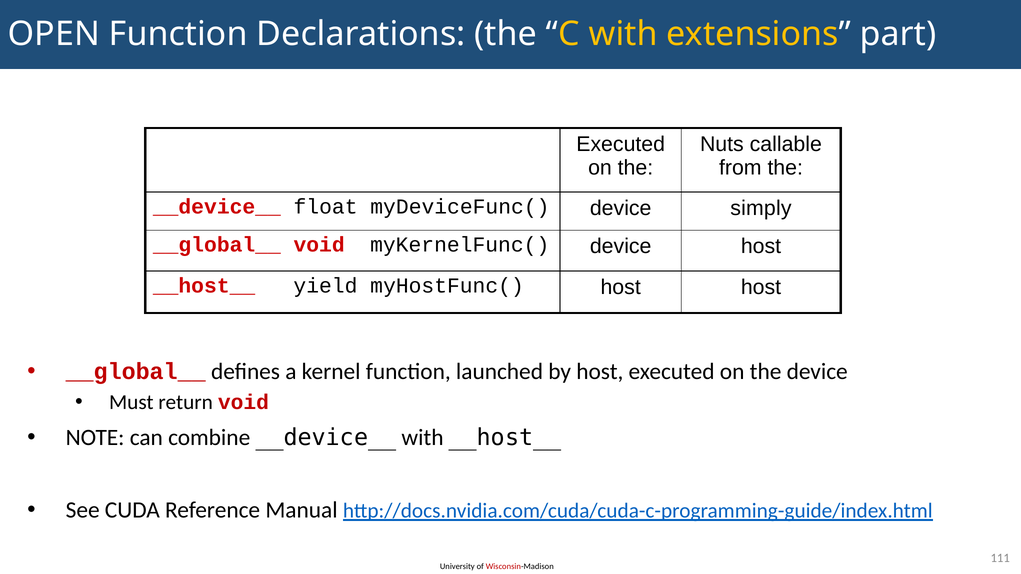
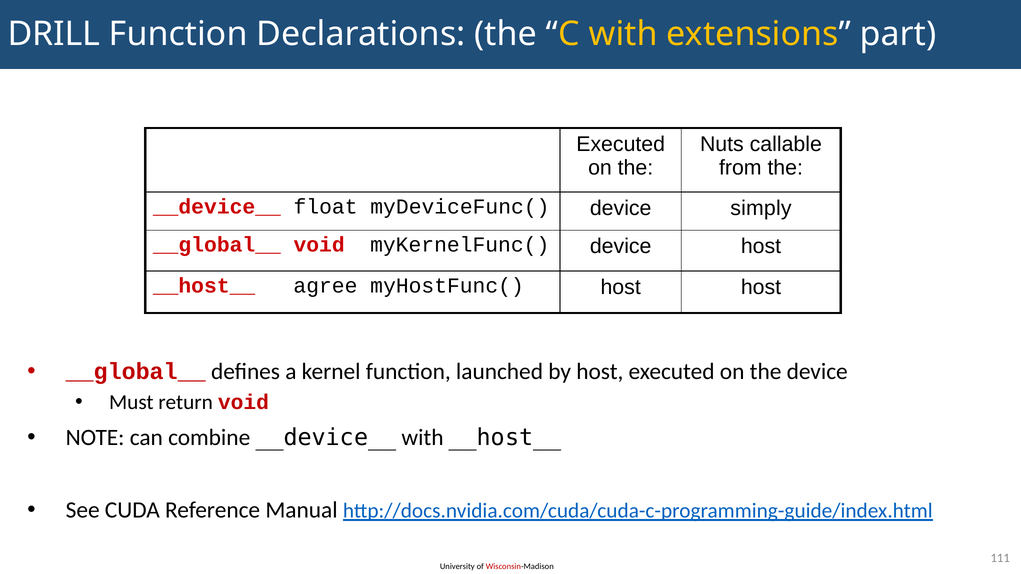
OPEN: OPEN -> DRILL
yield: yield -> agree
